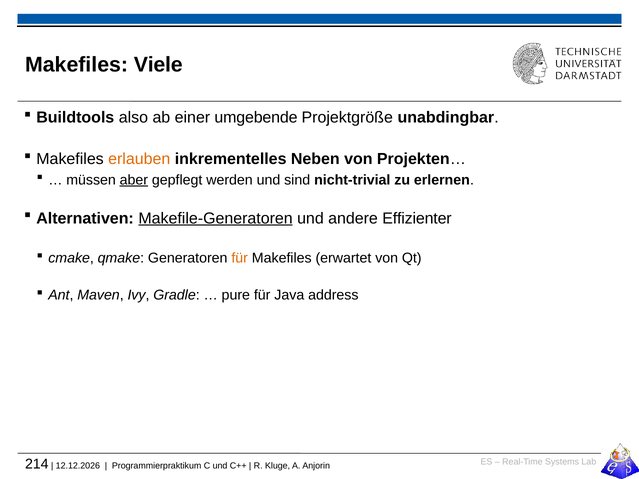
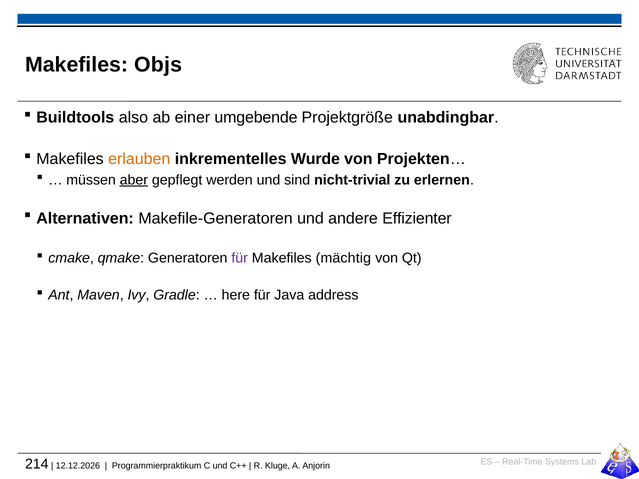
Viele: Viele -> Objs
Neben: Neben -> Wurde
Makefile-Generatoren underline: present -> none
für at (240, 258) colour: orange -> purple
erwartet: erwartet -> mächtig
pure: pure -> here
